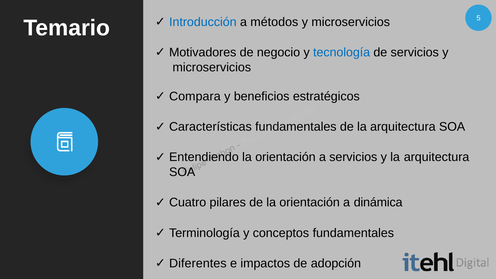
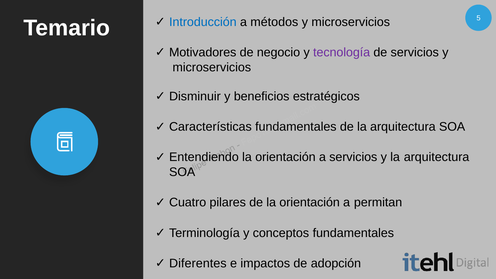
tecnología colour: blue -> purple
Compara: Compara -> Disminuir
dinámica: dinámica -> permitan
